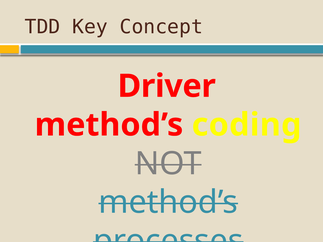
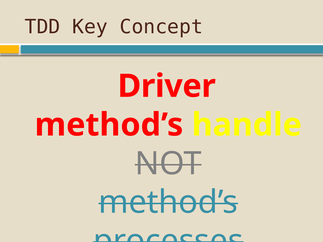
coding: coding -> handle
